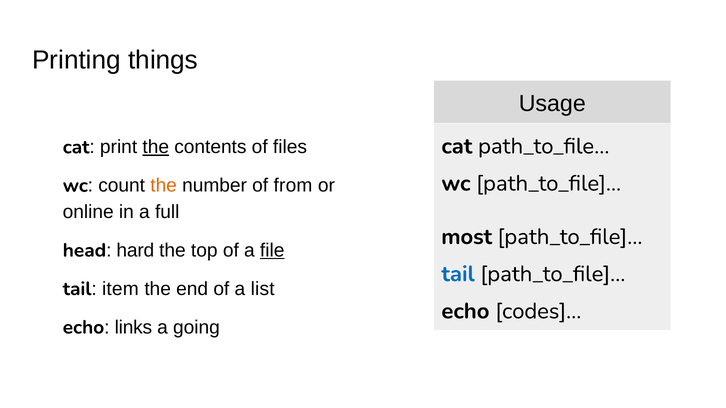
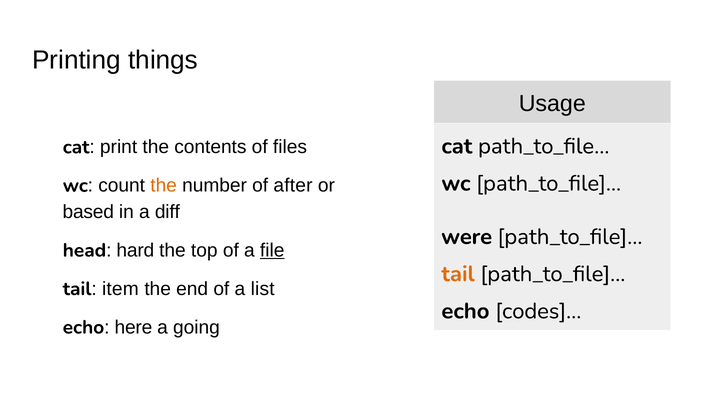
the at (156, 147) underline: present -> none
from: from -> after
online: online -> based
full: full -> diff
most: most -> were
tail at (458, 274) colour: blue -> orange
links: links -> here
